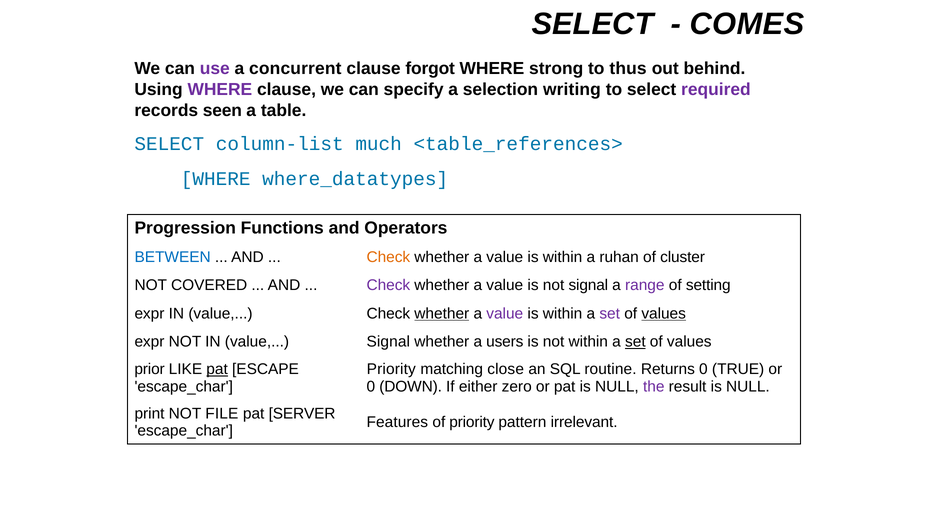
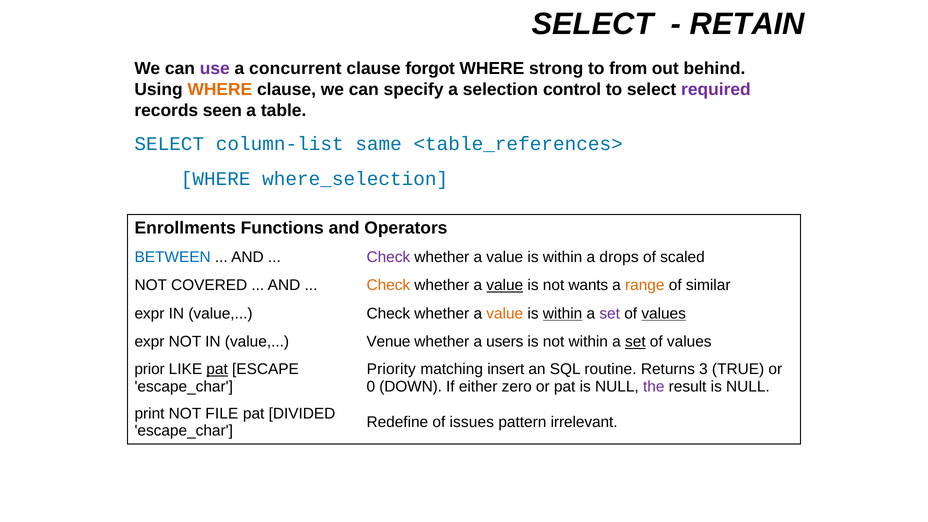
COMES: COMES -> RETAIN
thus: thus -> from
WHERE at (220, 89) colour: purple -> orange
writing: writing -> control
much: much -> same
where_datatypes: where_datatypes -> where_selection
Progression: Progression -> Enrollments
Check at (388, 257) colour: orange -> purple
ruhan: ruhan -> drops
cluster: cluster -> scaled
Check at (388, 285) colour: purple -> orange
value at (505, 285) underline: none -> present
not signal: signal -> wants
range colour: purple -> orange
setting: setting -> similar
whether at (442, 314) underline: present -> none
value at (505, 314) colour: purple -> orange
within at (563, 314) underline: none -> present
value Signal: Signal -> Venue
close: close -> insert
Returns 0: 0 -> 3
SERVER: SERVER -> DIVIDED
Features: Features -> Redefine
of priority: priority -> issues
